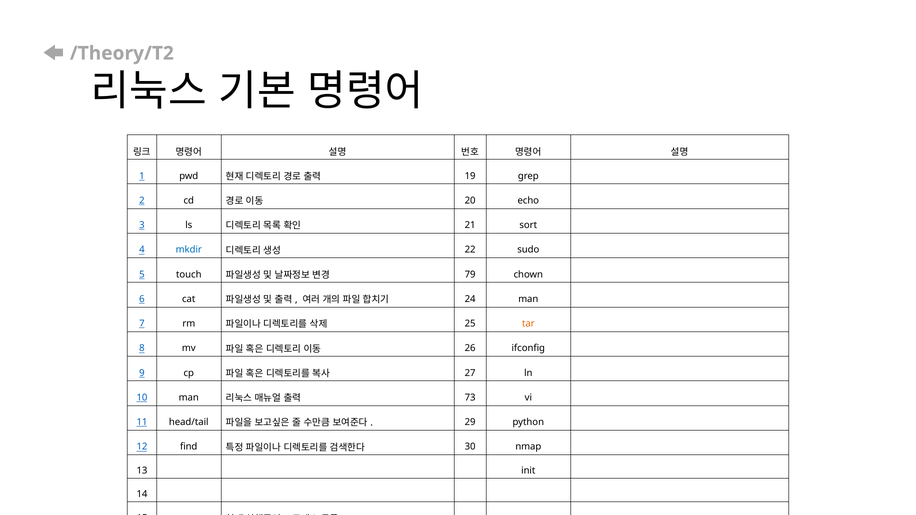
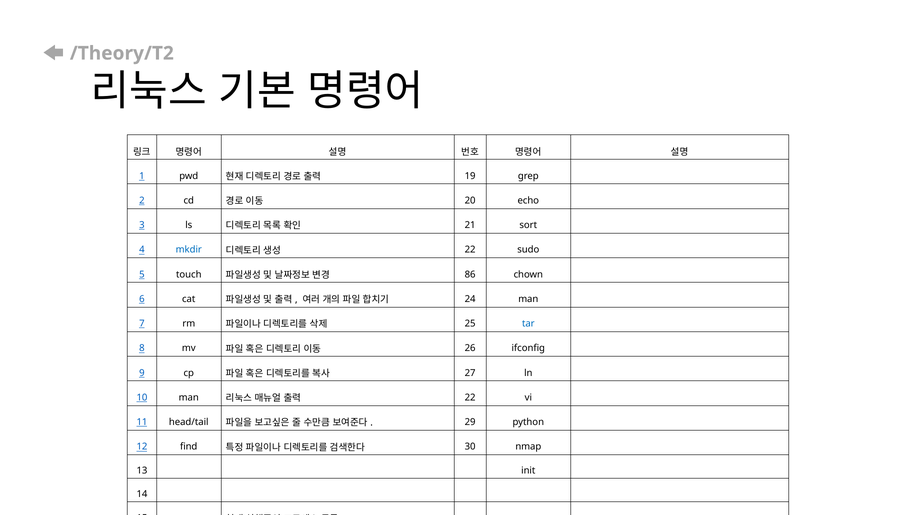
79: 79 -> 86
tar colour: orange -> blue
73 at (470, 398): 73 -> 22
